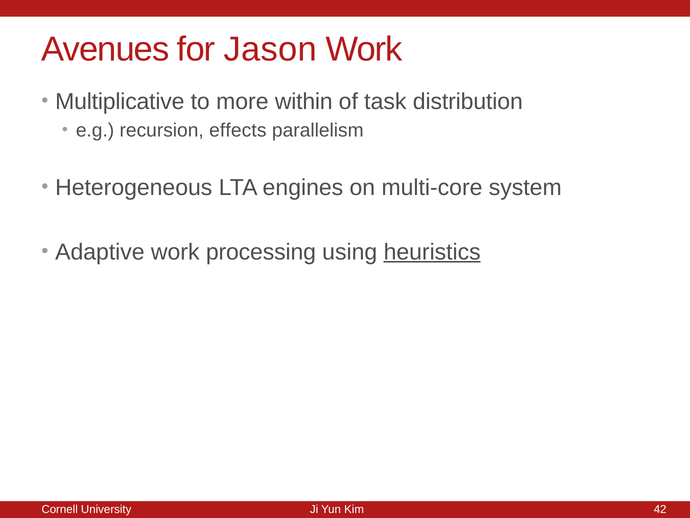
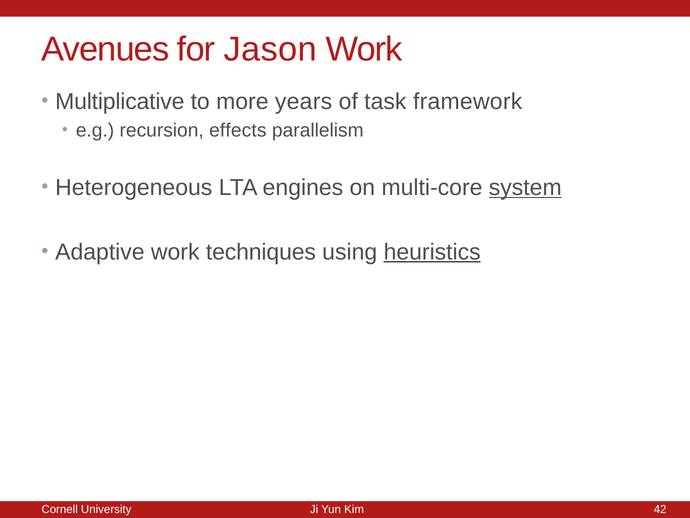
within: within -> years
distribution: distribution -> framework
system underline: none -> present
processing: processing -> techniques
